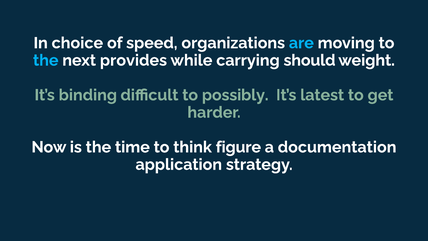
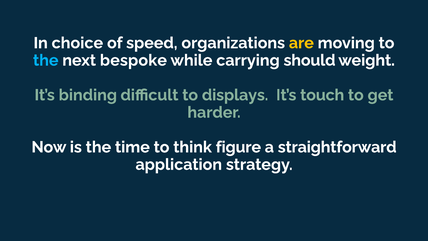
are colour: light blue -> yellow
provides: provides -> bespoke
possibly: possibly -> displays
latest: latest -> touch
documentation: documentation -> straightforward
